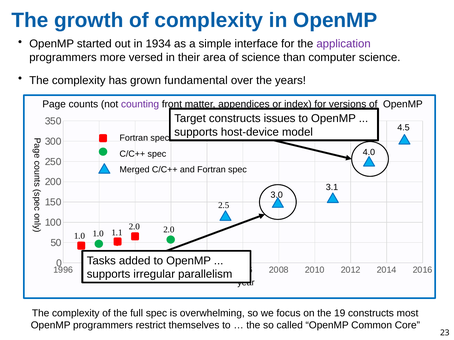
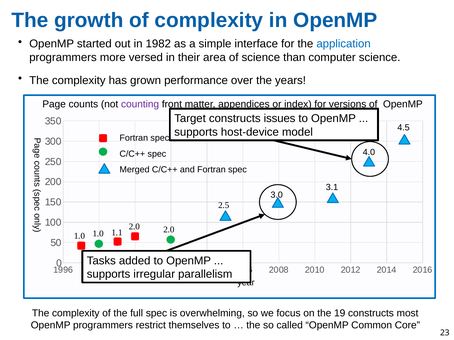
1934: 1934 -> 1982
application colour: purple -> blue
fundamental: fundamental -> performance
